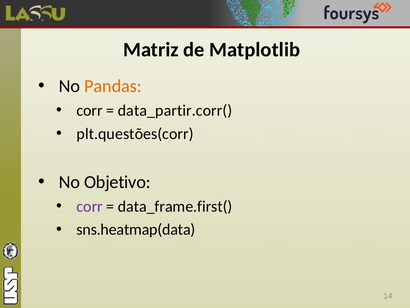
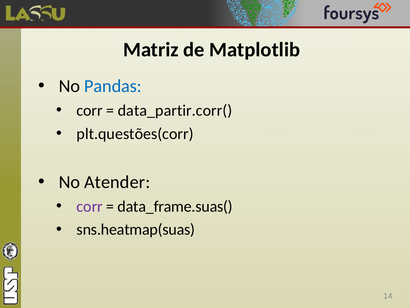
Pandas colour: orange -> blue
Objetivo: Objetivo -> Atender
data_frame.first(: data_frame.first( -> data_frame.suas(
sns.heatmap(data: sns.heatmap(data -> sns.heatmap(suas
